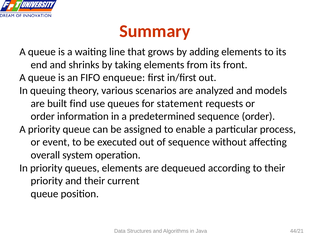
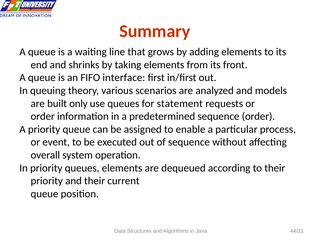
enqueue: enqueue -> interface
find: find -> only
